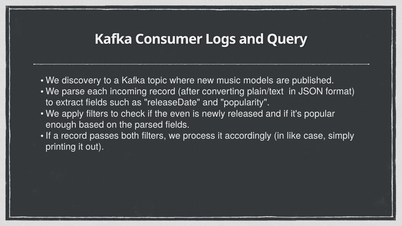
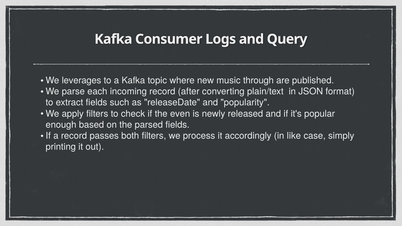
discovery: discovery -> leverages
models: models -> through
